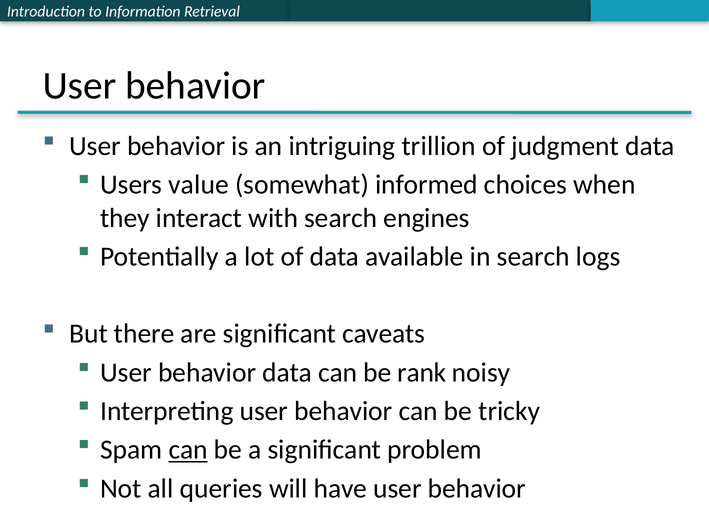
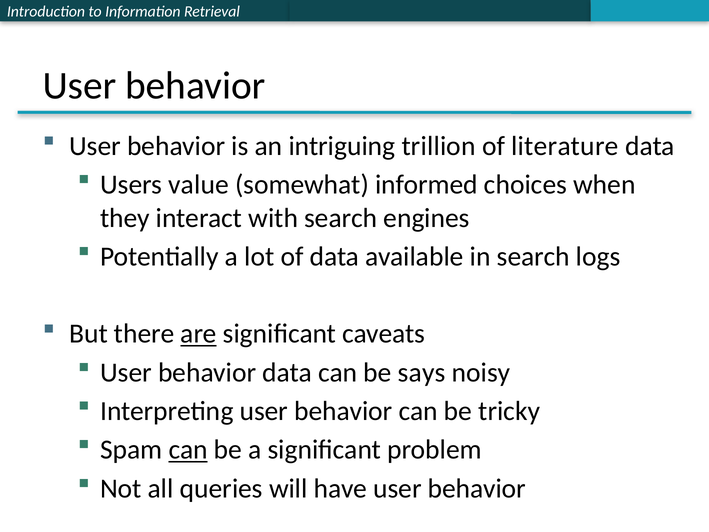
judgment: judgment -> literature
are underline: none -> present
rank: rank -> says
